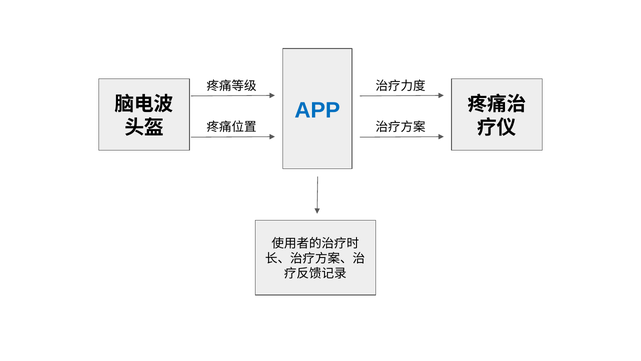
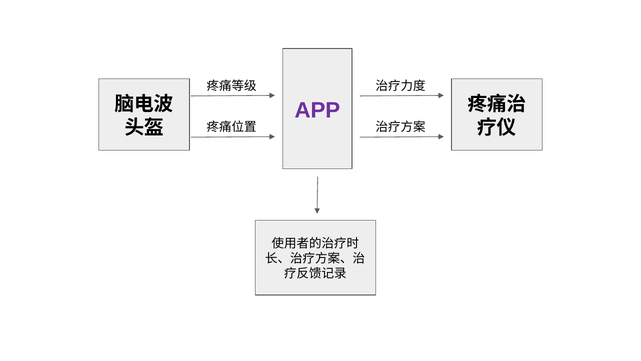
APP colour: blue -> purple
